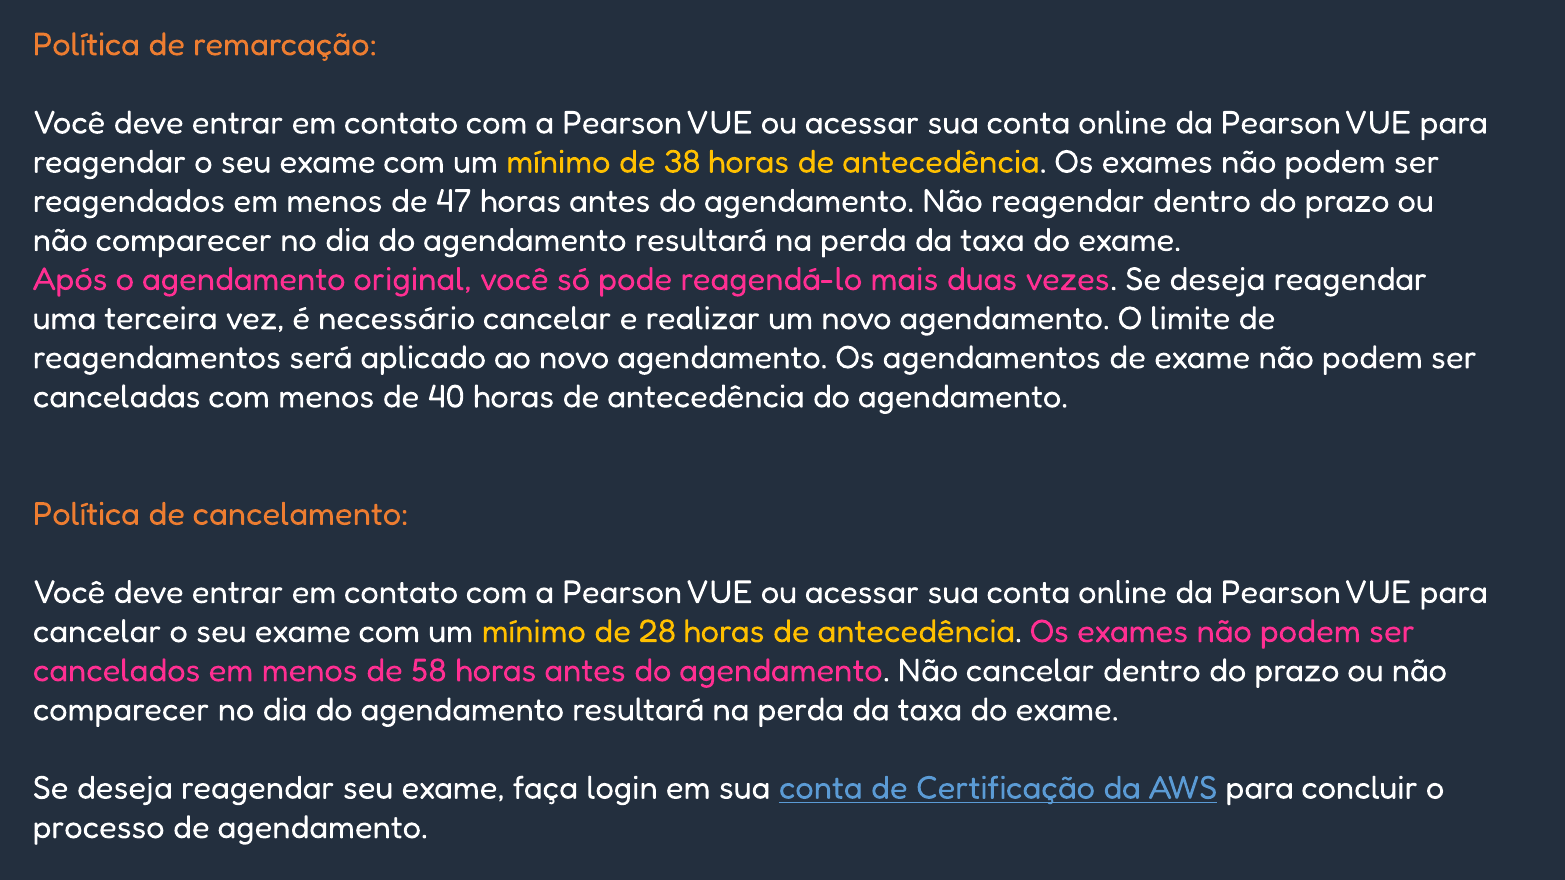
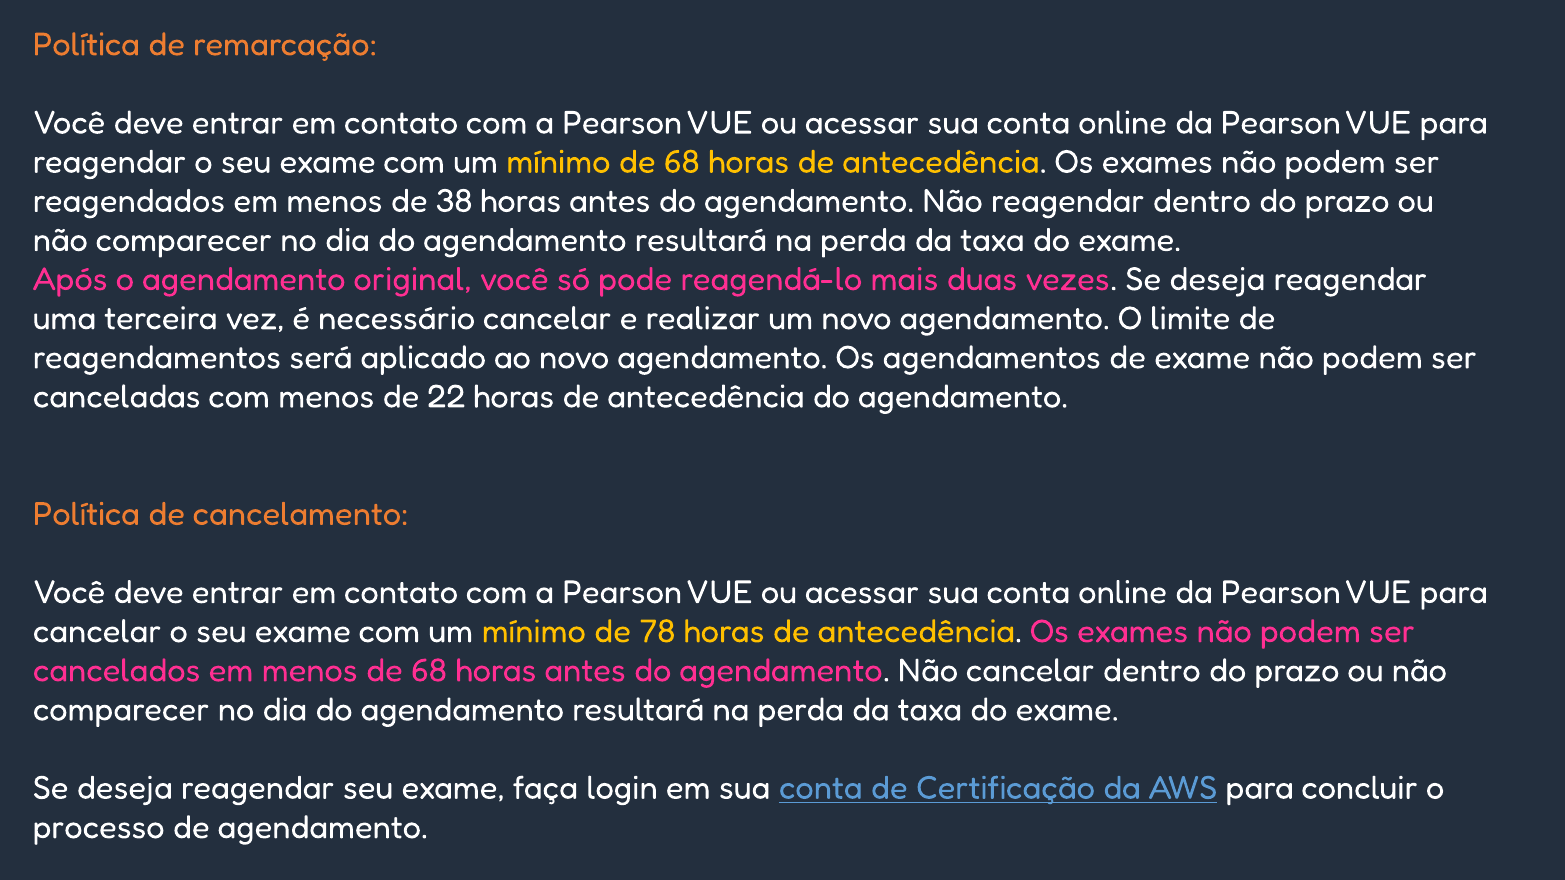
mínimo de 38: 38 -> 68
47: 47 -> 38
40: 40 -> 22
28: 28 -> 78
menos de 58: 58 -> 68
